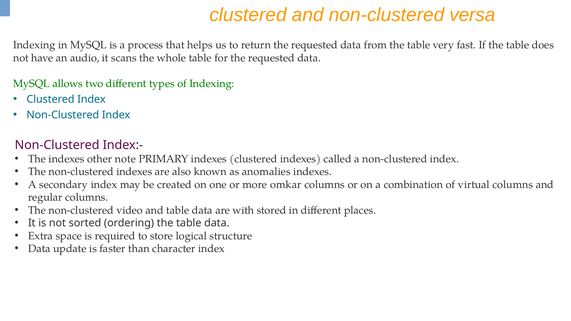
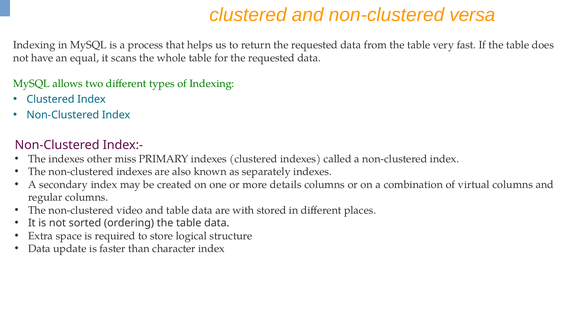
audio: audio -> equal
note: note -> miss
anomalies: anomalies -> separately
omkar: omkar -> details
